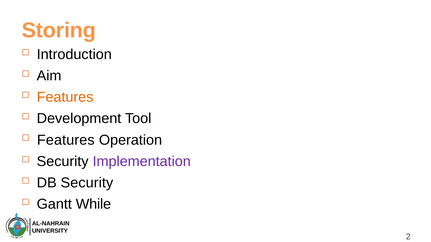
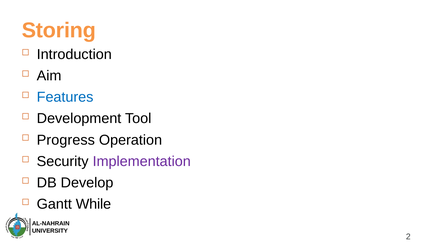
Features at (65, 97) colour: orange -> blue
Features at (66, 140): Features -> Progress
DB Security: Security -> Develop
